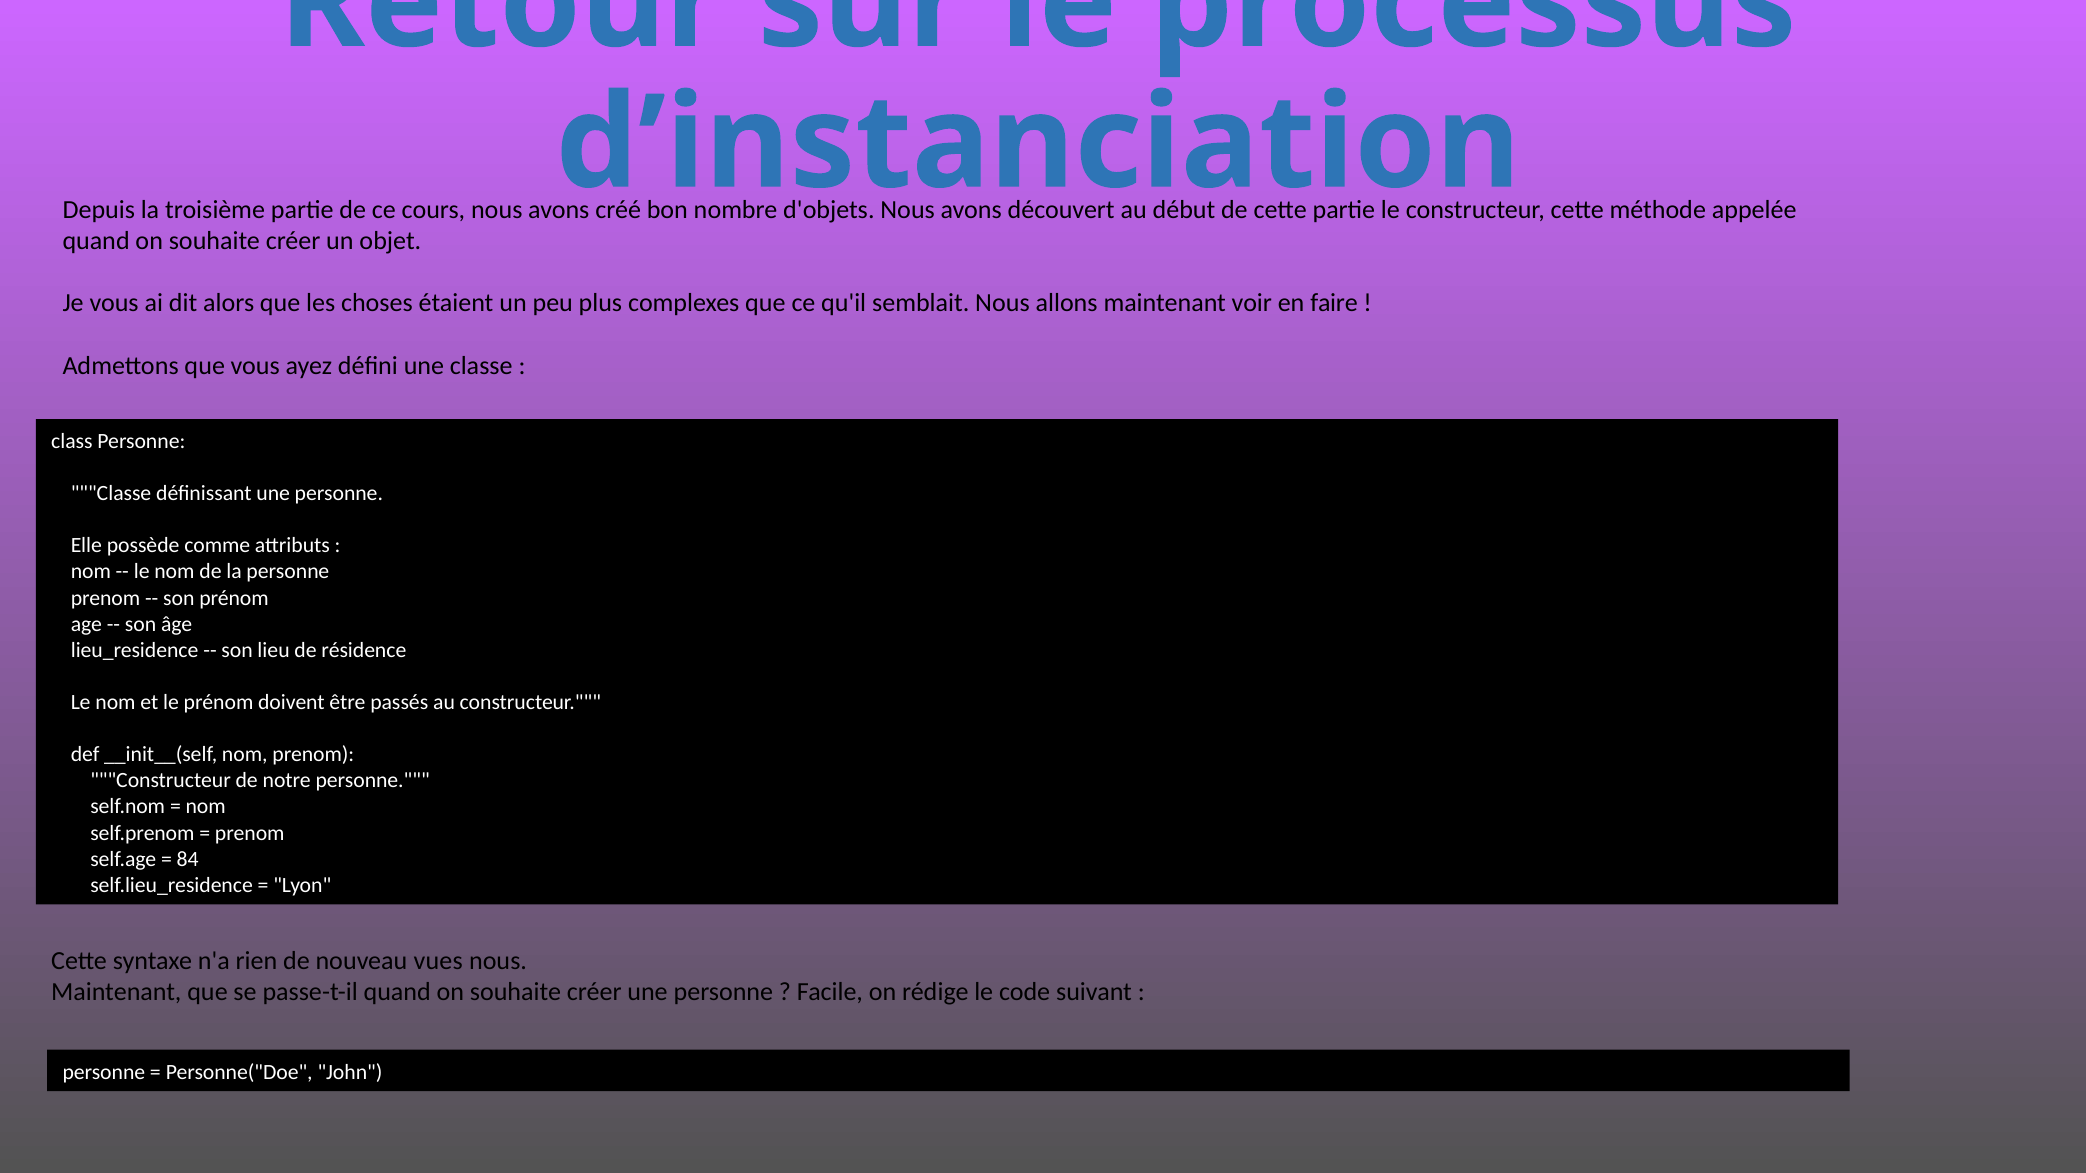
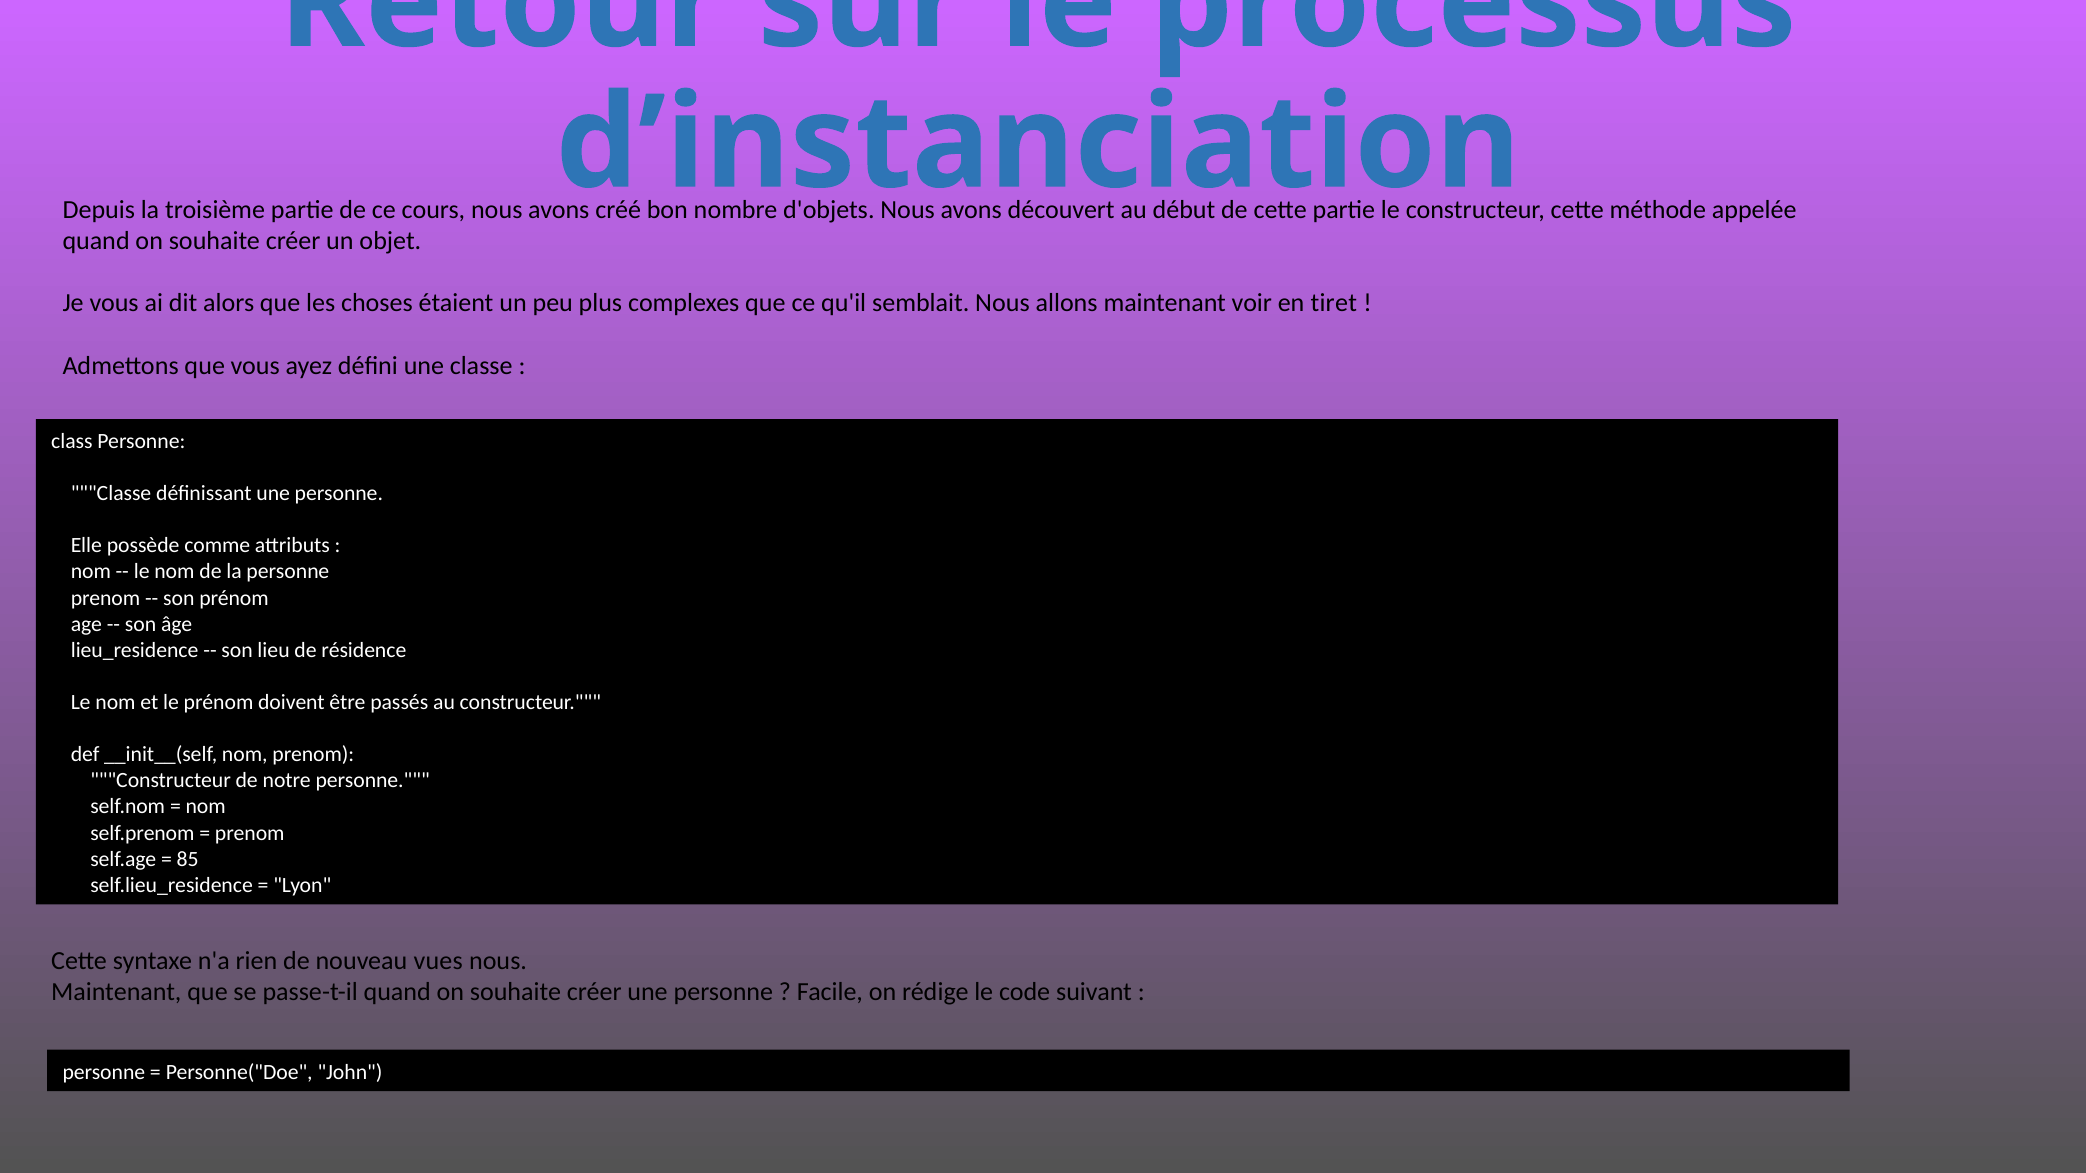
faire: faire -> tiret
84: 84 -> 85
